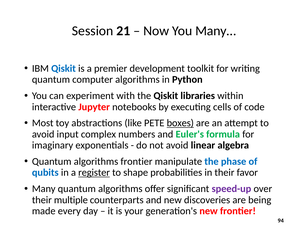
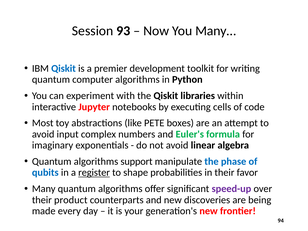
21: 21 -> 93
boxes underline: present -> none
algorithms frontier: frontier -> support
multiple: multiple -> product
